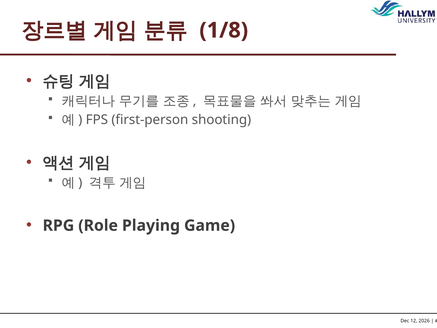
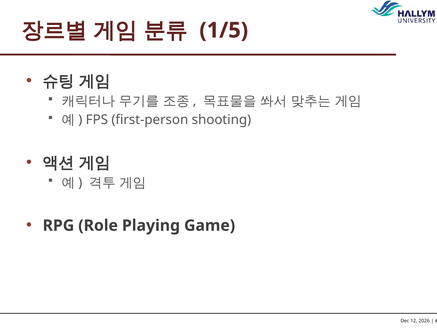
1/8: 1/8 -> 1/5
